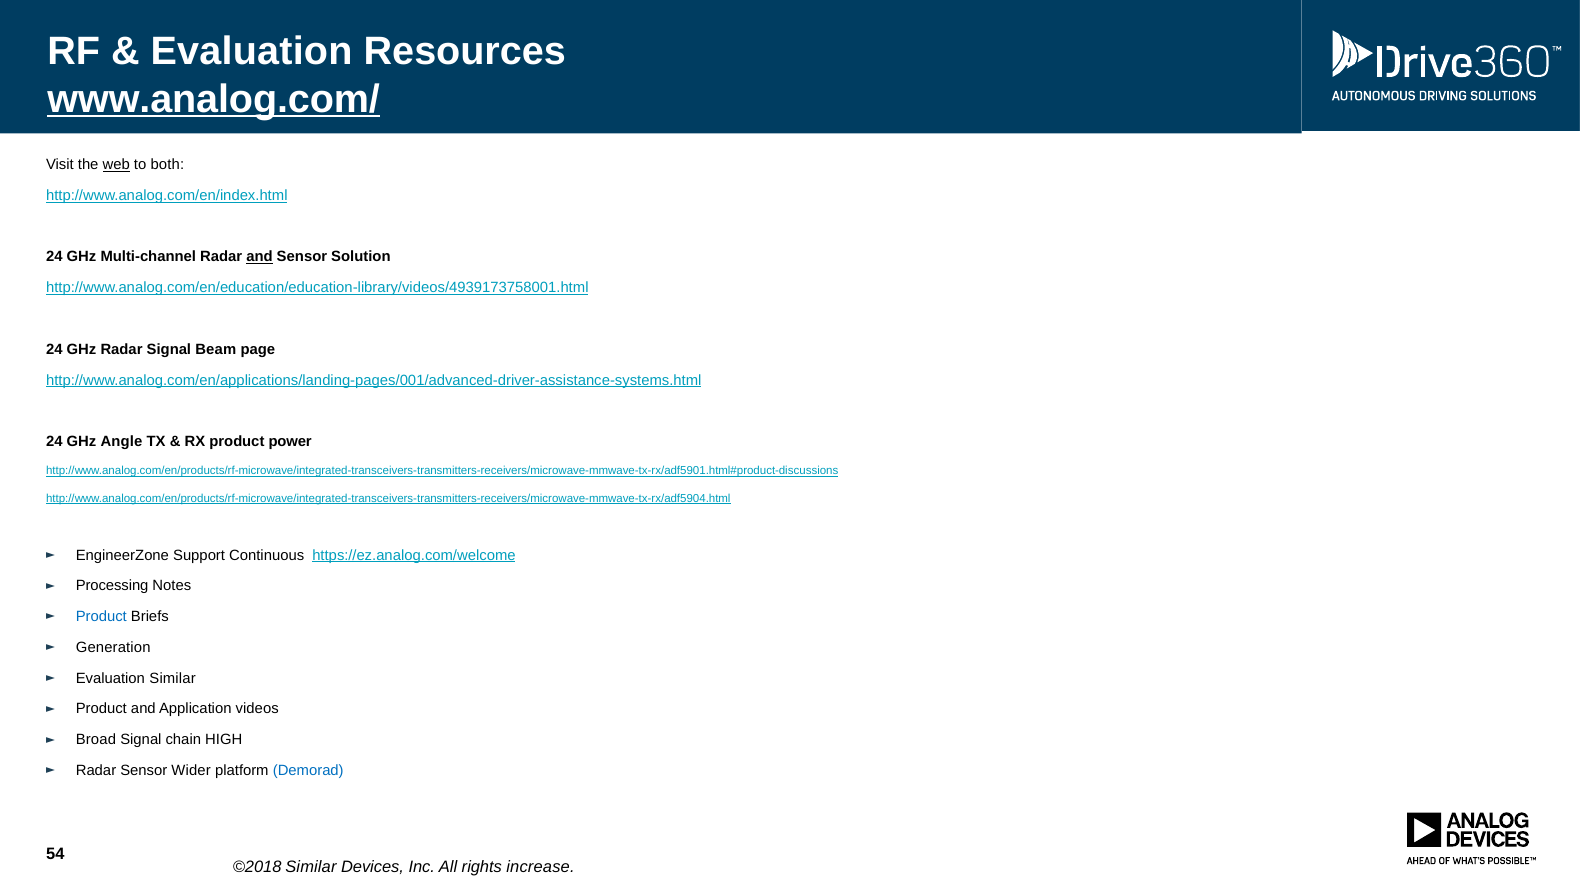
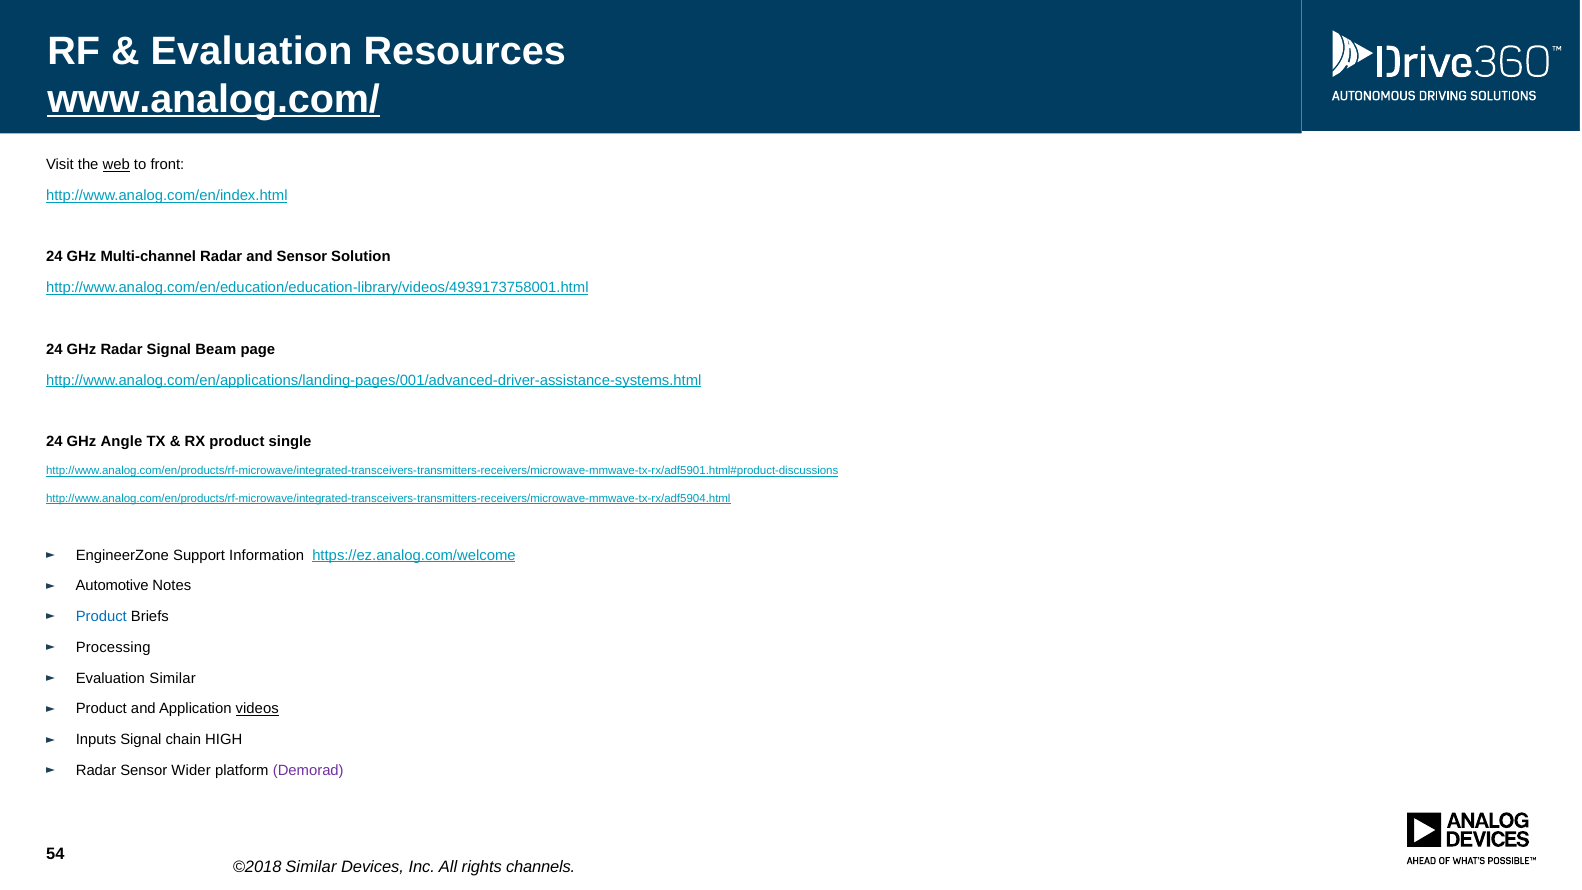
both: both -> front
and at (259, 257) underline: present -> none
power: power -> single
Continuous: Continuous -> Information
Processing: Processing -> Automotive
Generation: Generation -> Processing
videos underline: none -> present
Broad: Broad -> Inputs
Demorad colour: blue -> purple
increase: increase -> channels
